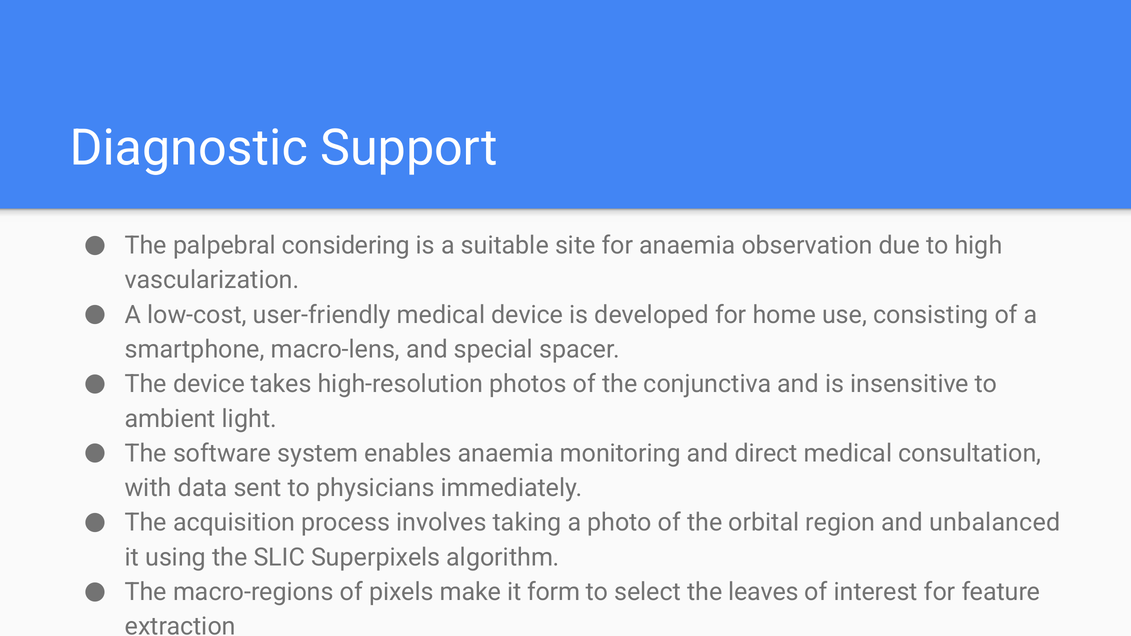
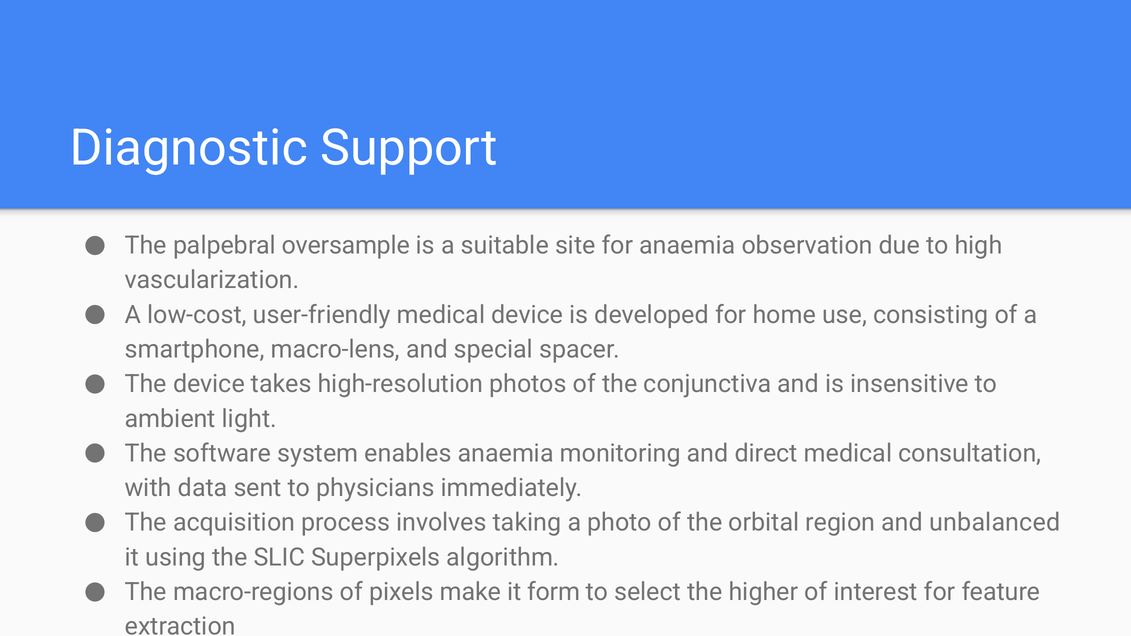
considering: considering -> oversample
leaves: leaves -> higher
